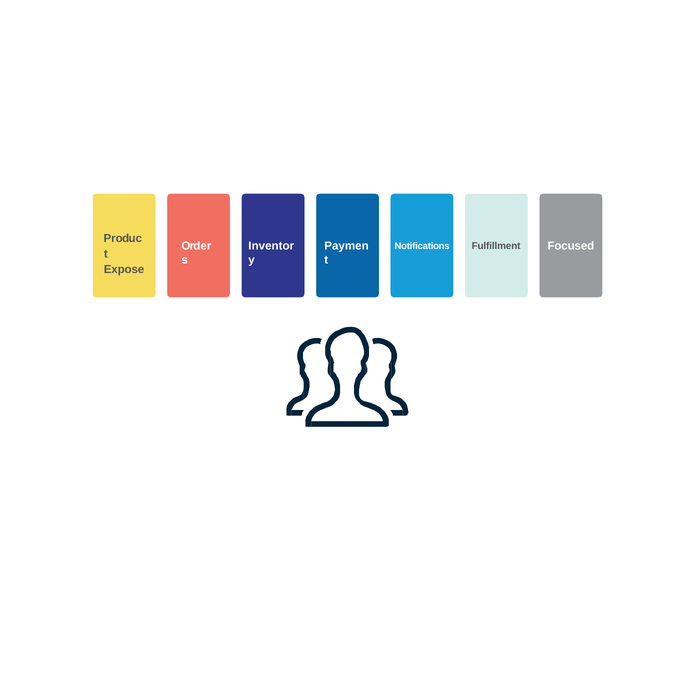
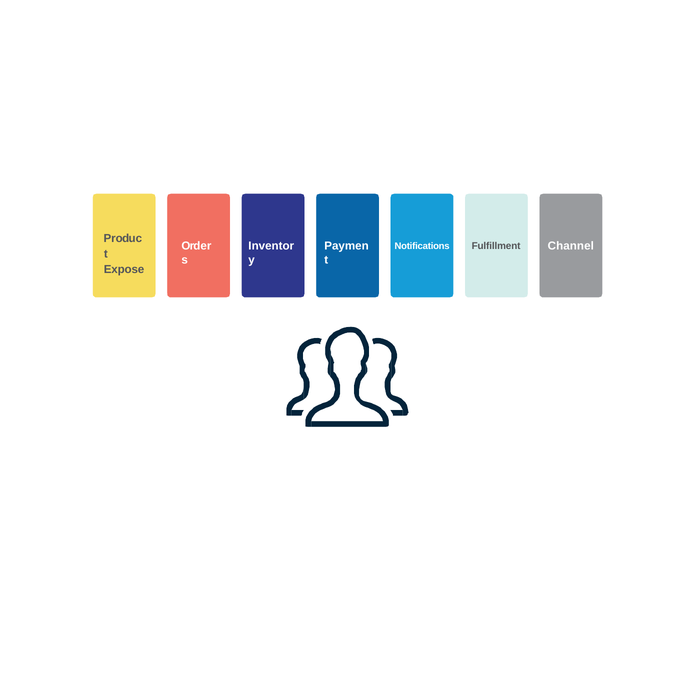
Focused: Focused -> Channel
